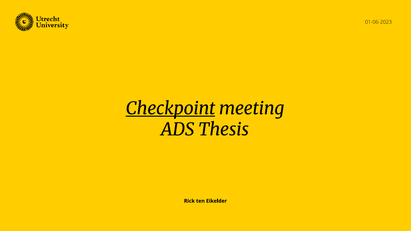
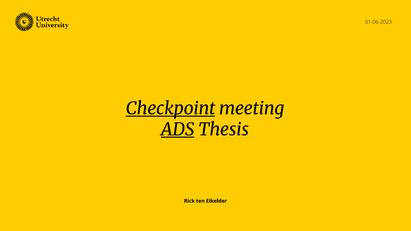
ADS underline: none -> present
